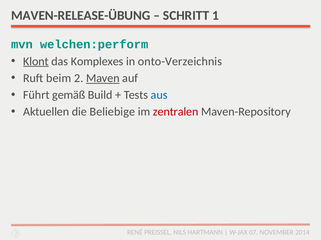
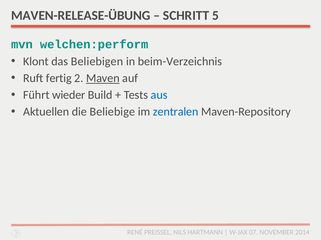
1: 1 -> 5
Klont underline: present -> none
Komplexes: Komplexes -> Beliebigen
onto-Verzeichnis: onto-Verzeichnis -> beim-Verzeichnis
beim: beim -> fertig
gemäß: gemäß -> wieder
zentralen colour: red -> blue
